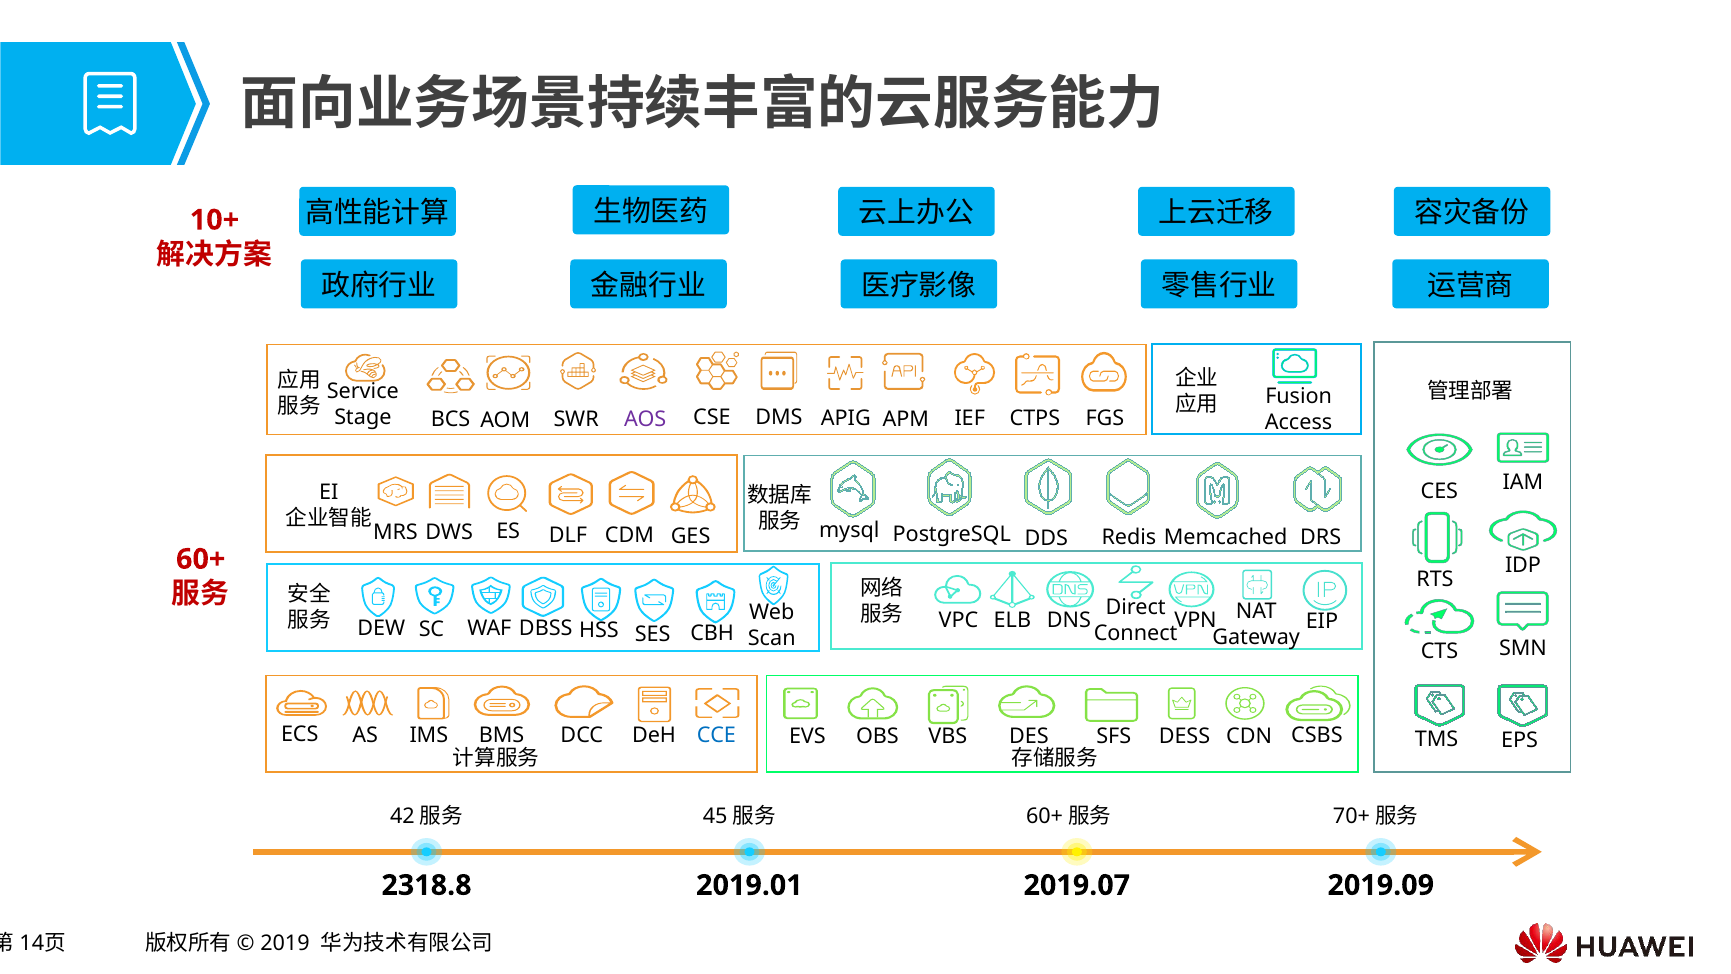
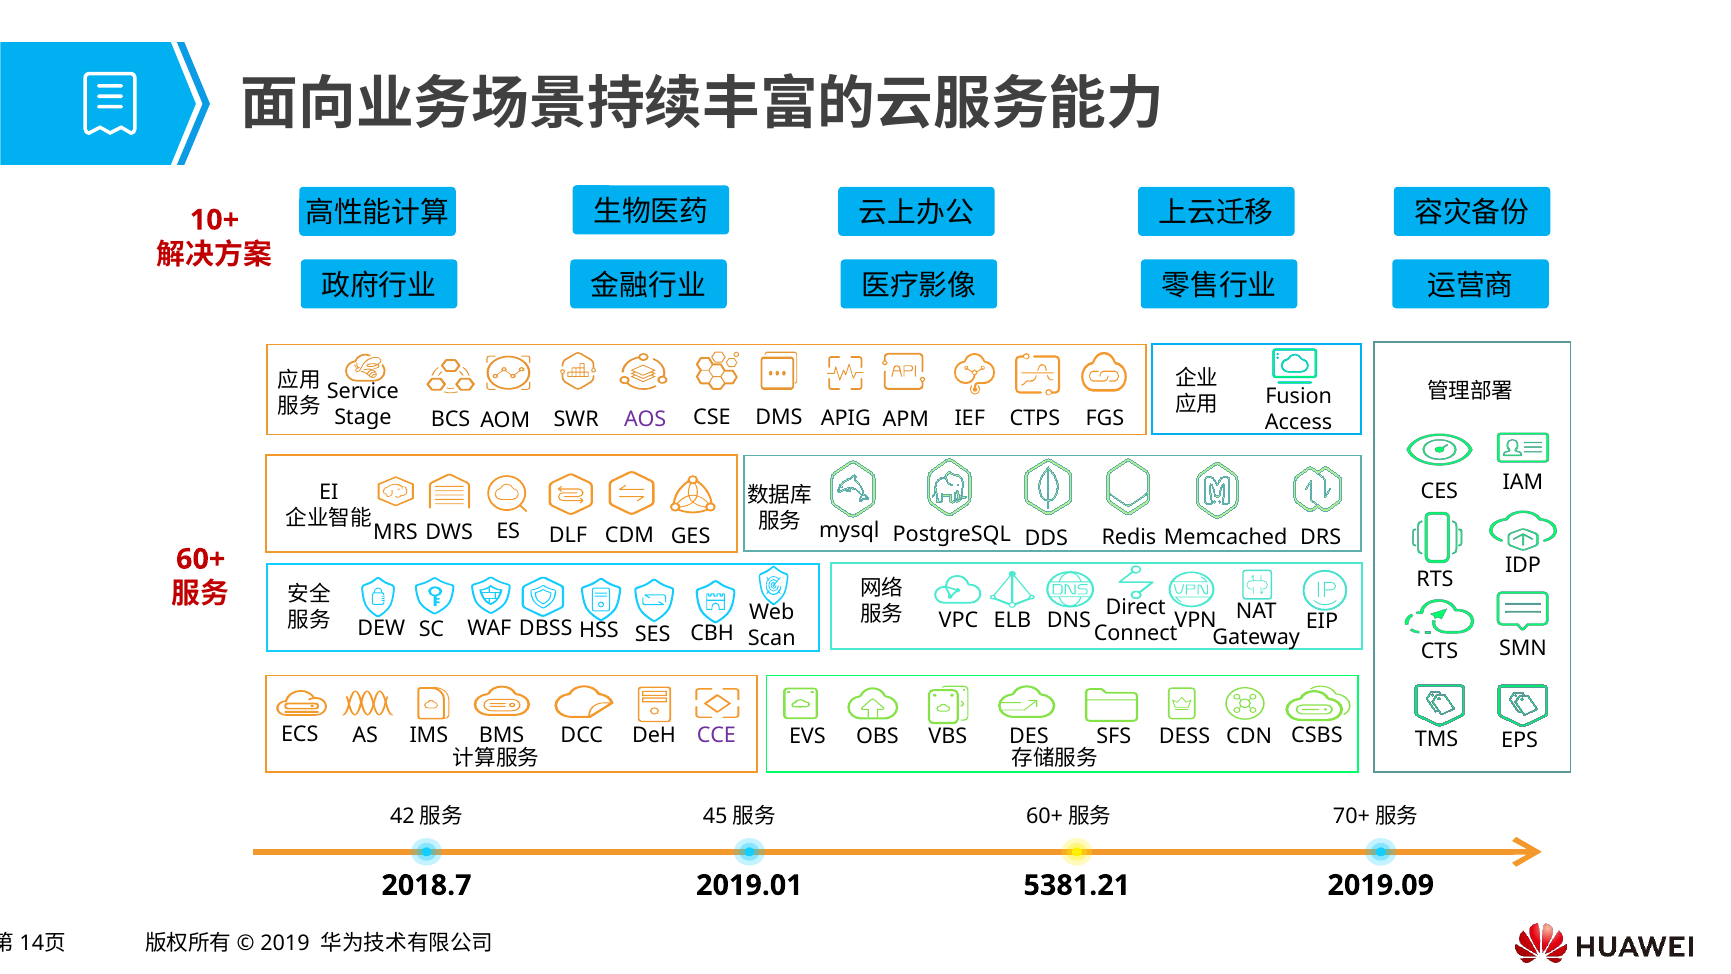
CCE colour: blue -> purple
2318.8: 2318.8 -> 2018.7
2019.07: 2019.07 -> 5381.21
